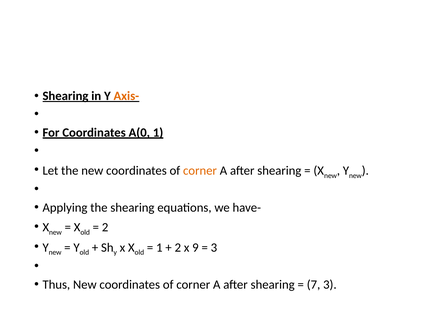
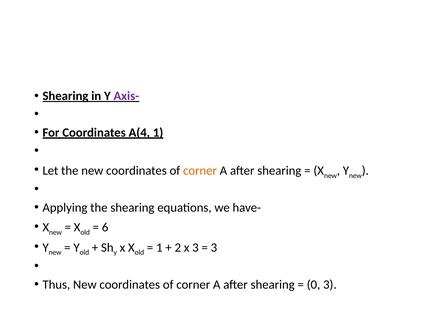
Axis- colour: orange -> purple
A(0: A(0 -> A(4
2 at (105, 227): 2 -> 6
x 9: 9 -> 3
7: 7 -> 0
